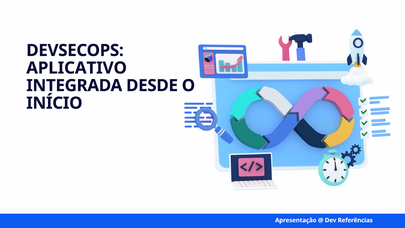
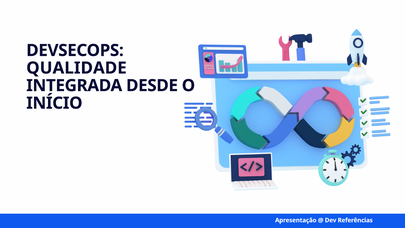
APLICATIVO: APLICATIVO -> QUALIDADE
